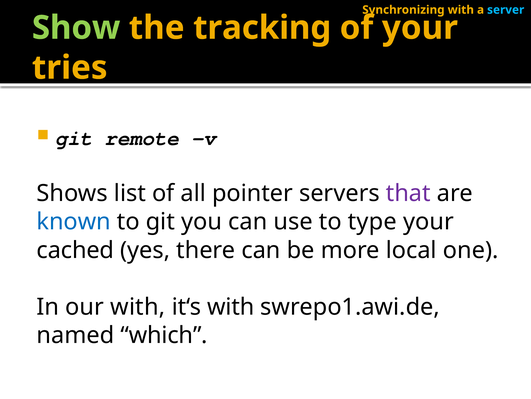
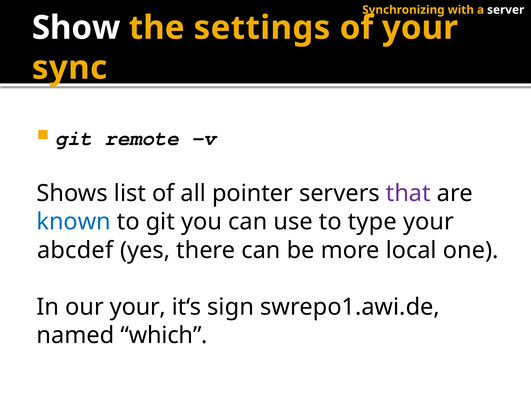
server colour: light blue -> white
Show colour: light green -> white
tracking: tracking -> settings
tries: tries -> sync
cached: cached -> abcdef
our with: with -> your
it‘s with: with -> sign
